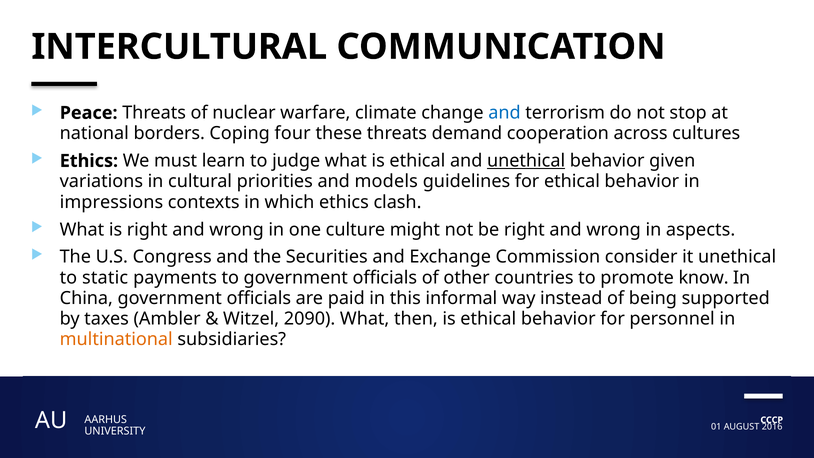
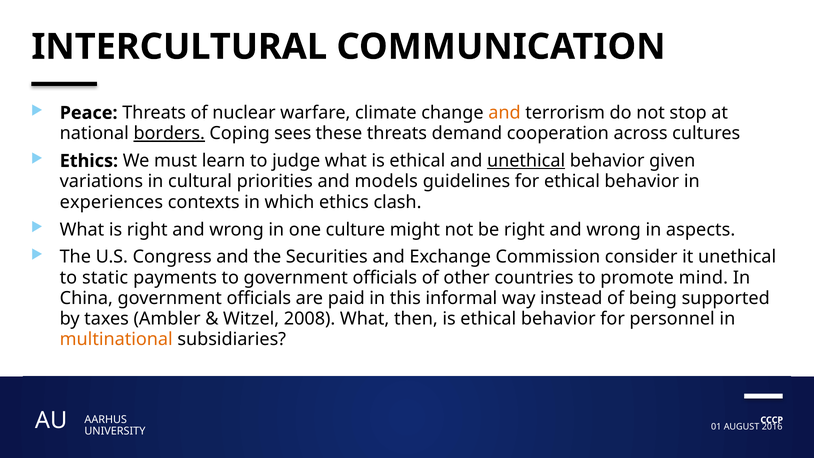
and at (504, 113) colour: blue -> orange
borders underline: none -> present
four: four -> sees
impressions: impressions -> experiences
know: know -> mind
2090: 2090 -> 2008
